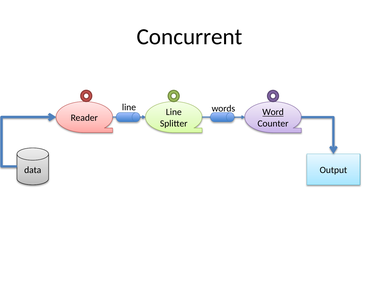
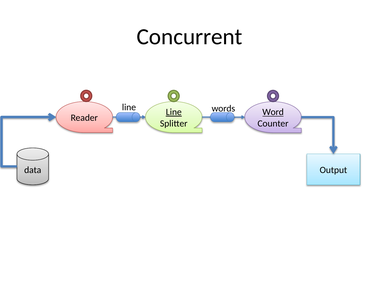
Line at (174, 112) underline: none -> present
